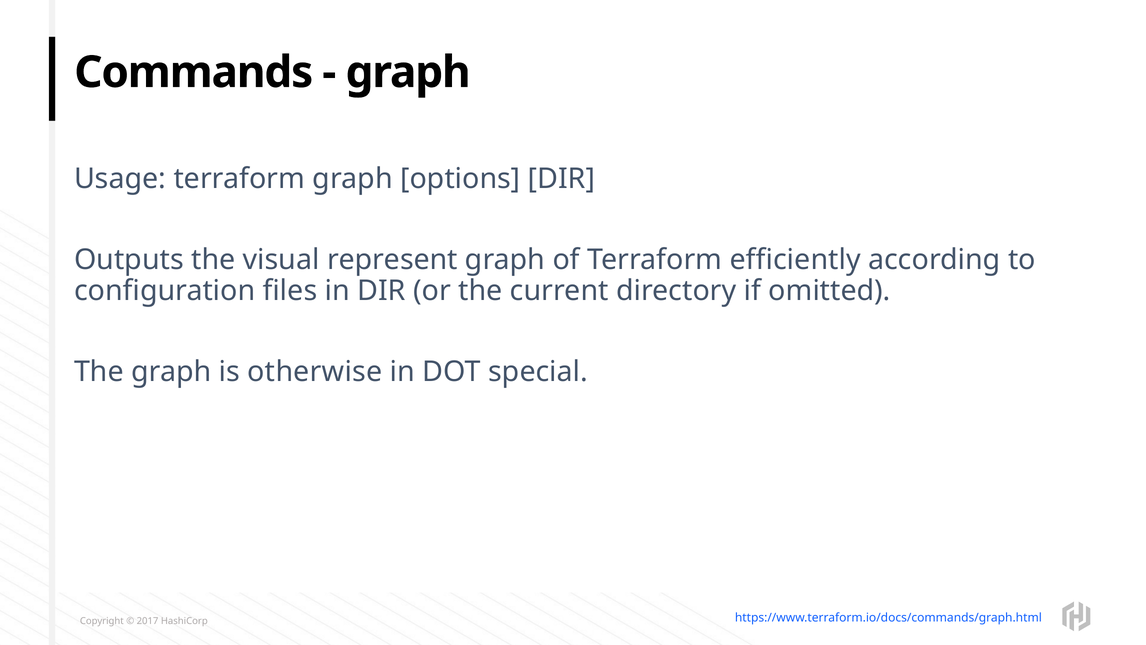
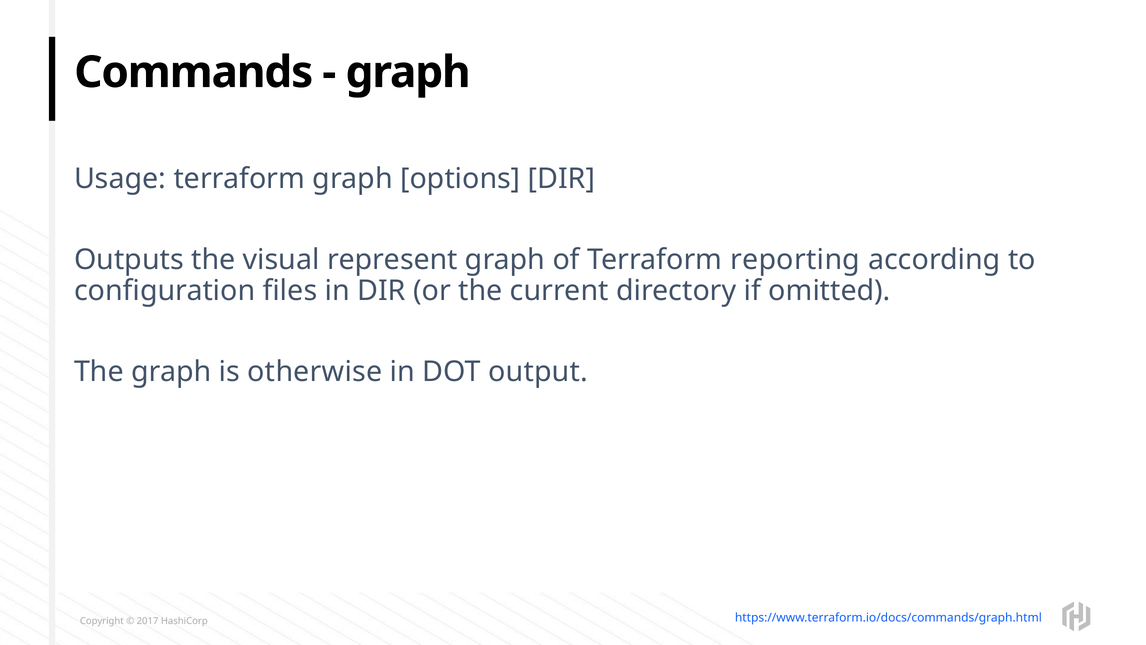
efficiently: efficiently -> reporting
special: special -> output
